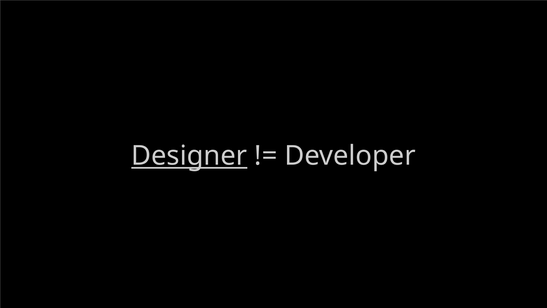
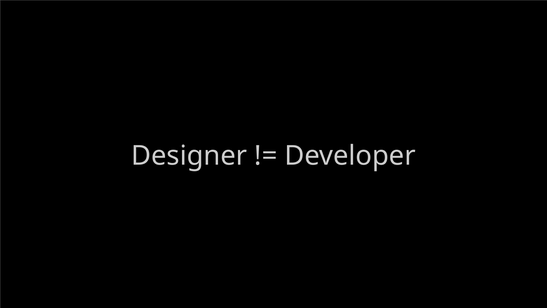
Designer underline: present -> none
